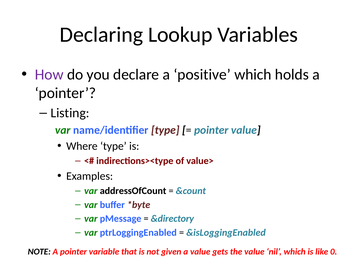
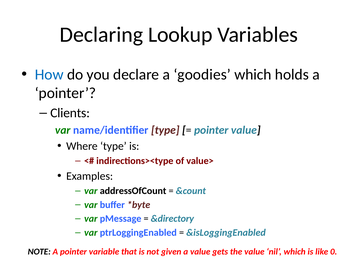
How colour: purple -> blue
positive: positive -> goodies
Listing: Listing -> Clients
